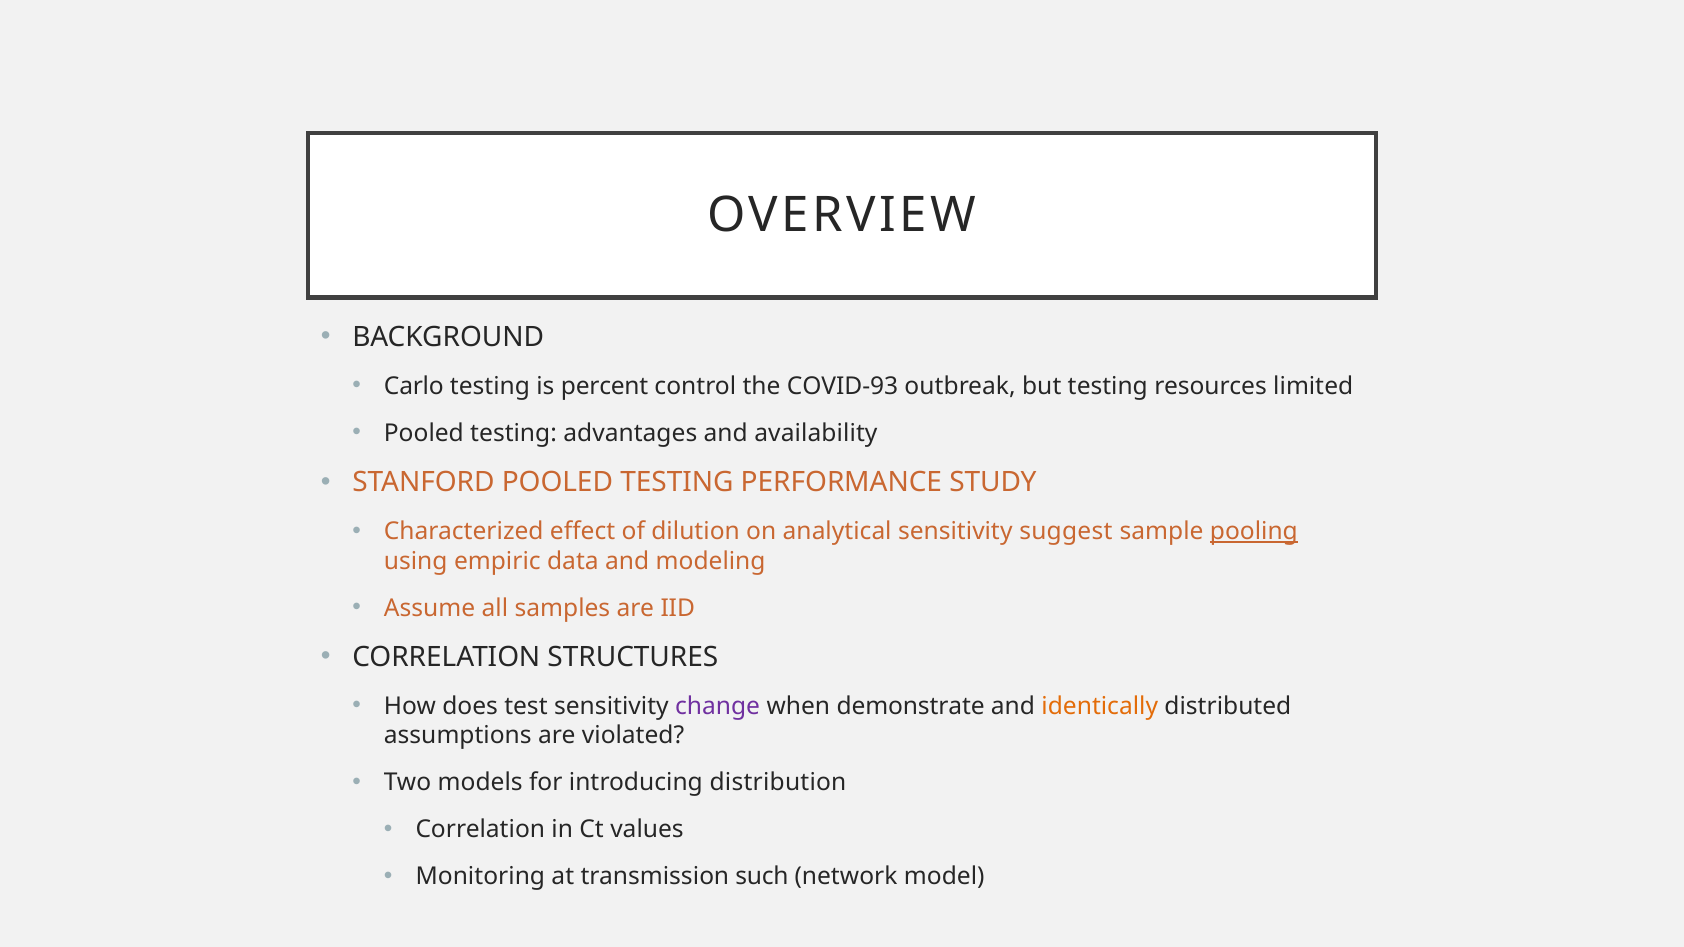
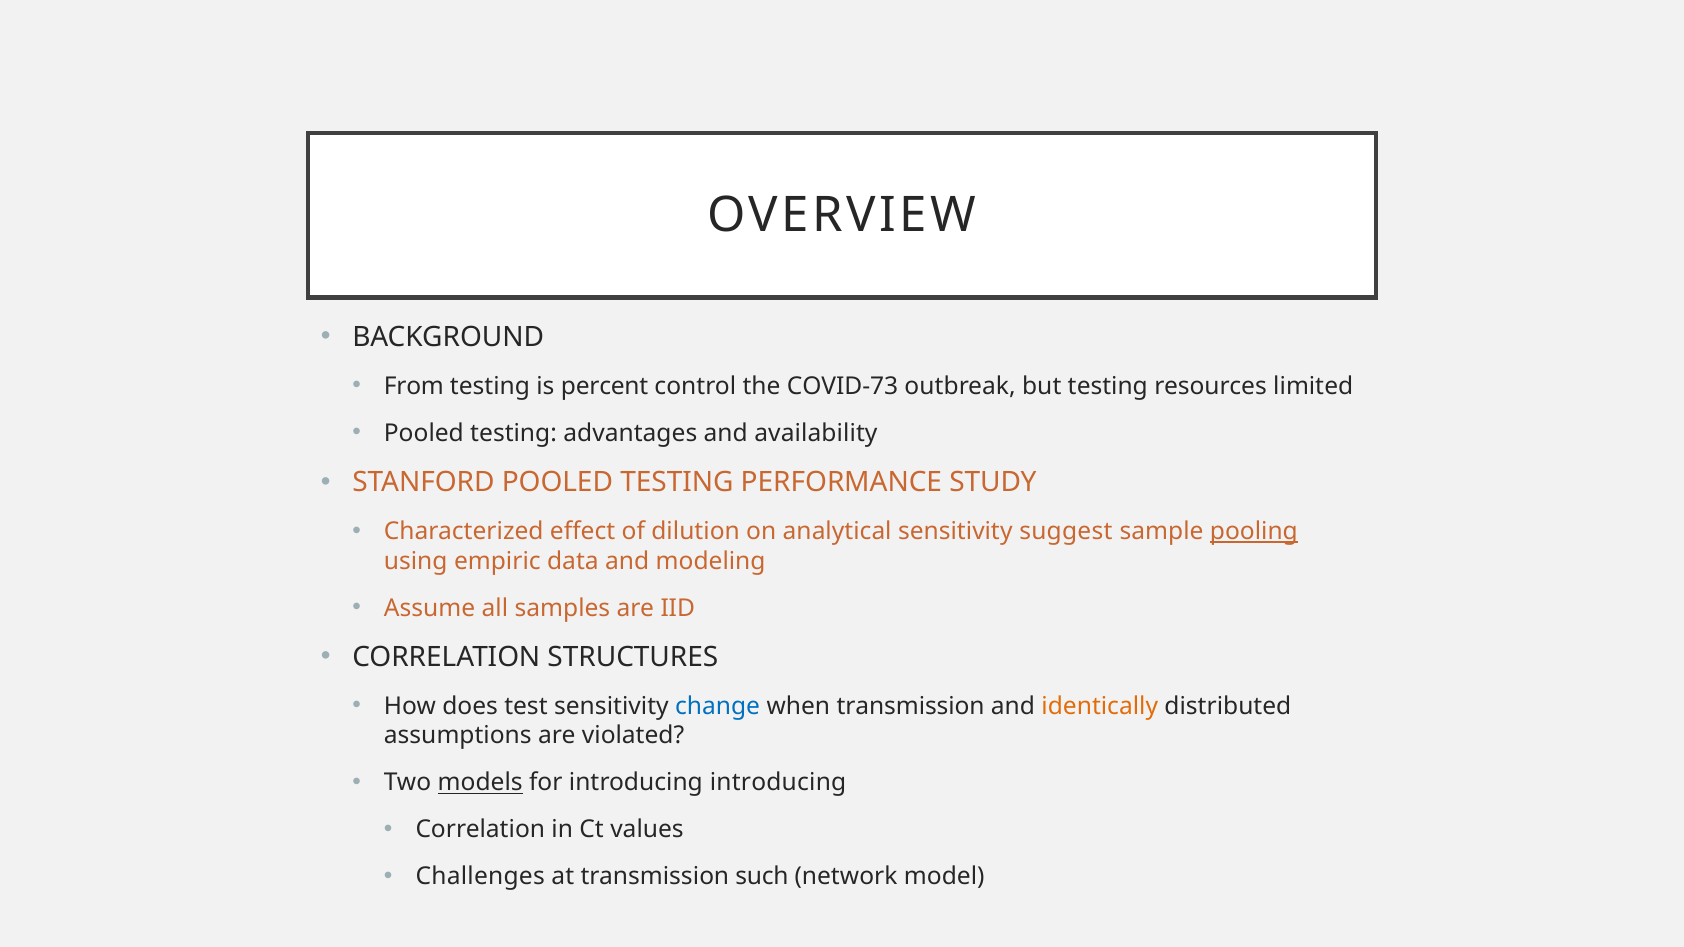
Carlo: Carlo -> From
COVID-93: COVID-93 -> COVID-73
change colour: purple -> blue
when demonstrate: demonstrate -> transmission
models underline: none -> present
introducing distribution: distribution -> introducing
Monitoring: Monitoring -> Challenges
